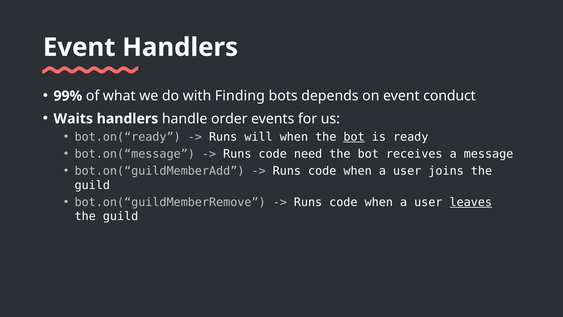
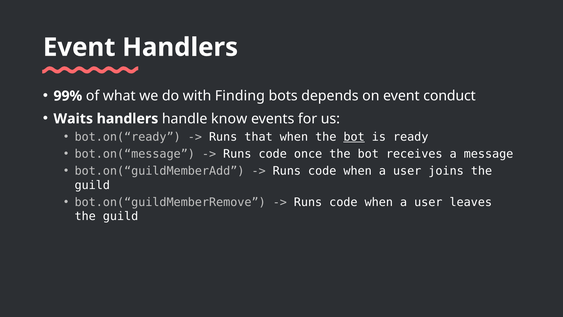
order: order -> know
will: will -> that
need: need -> once
leaves underline: present -> none
